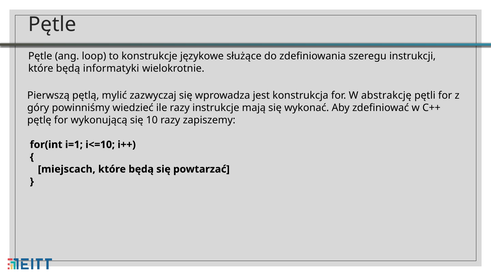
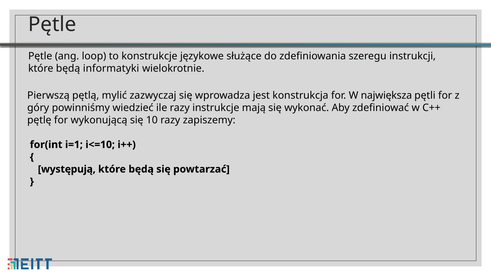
abstrakcję: abstrakcję -> największa
miejscach: miejscach -> występują
